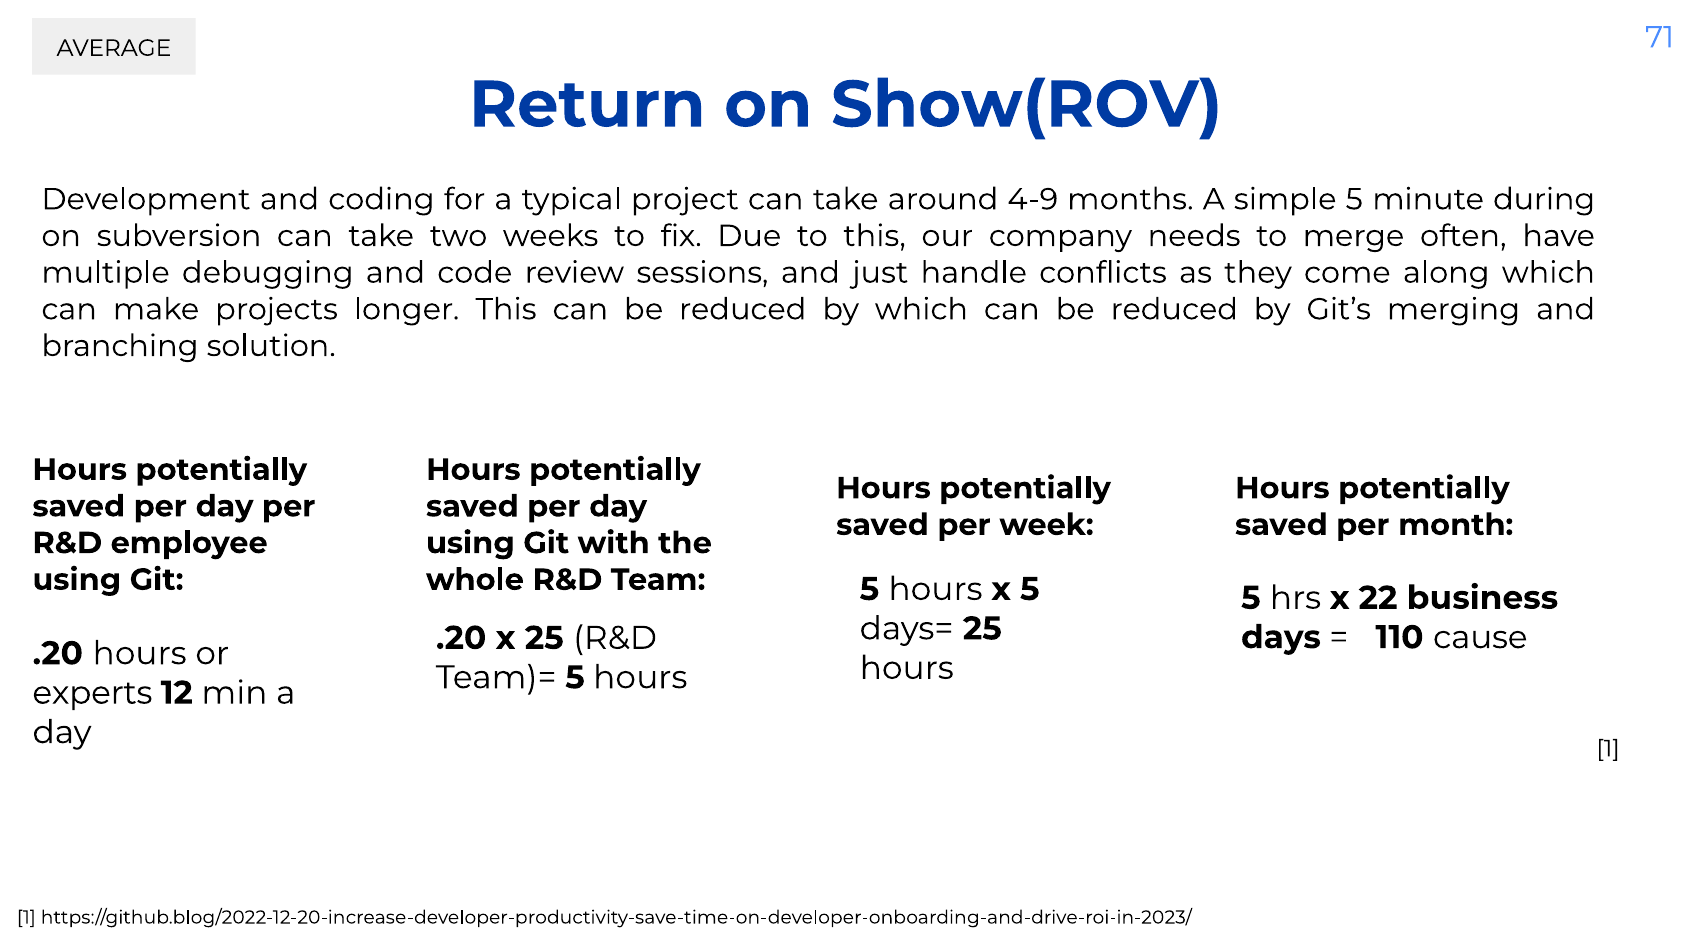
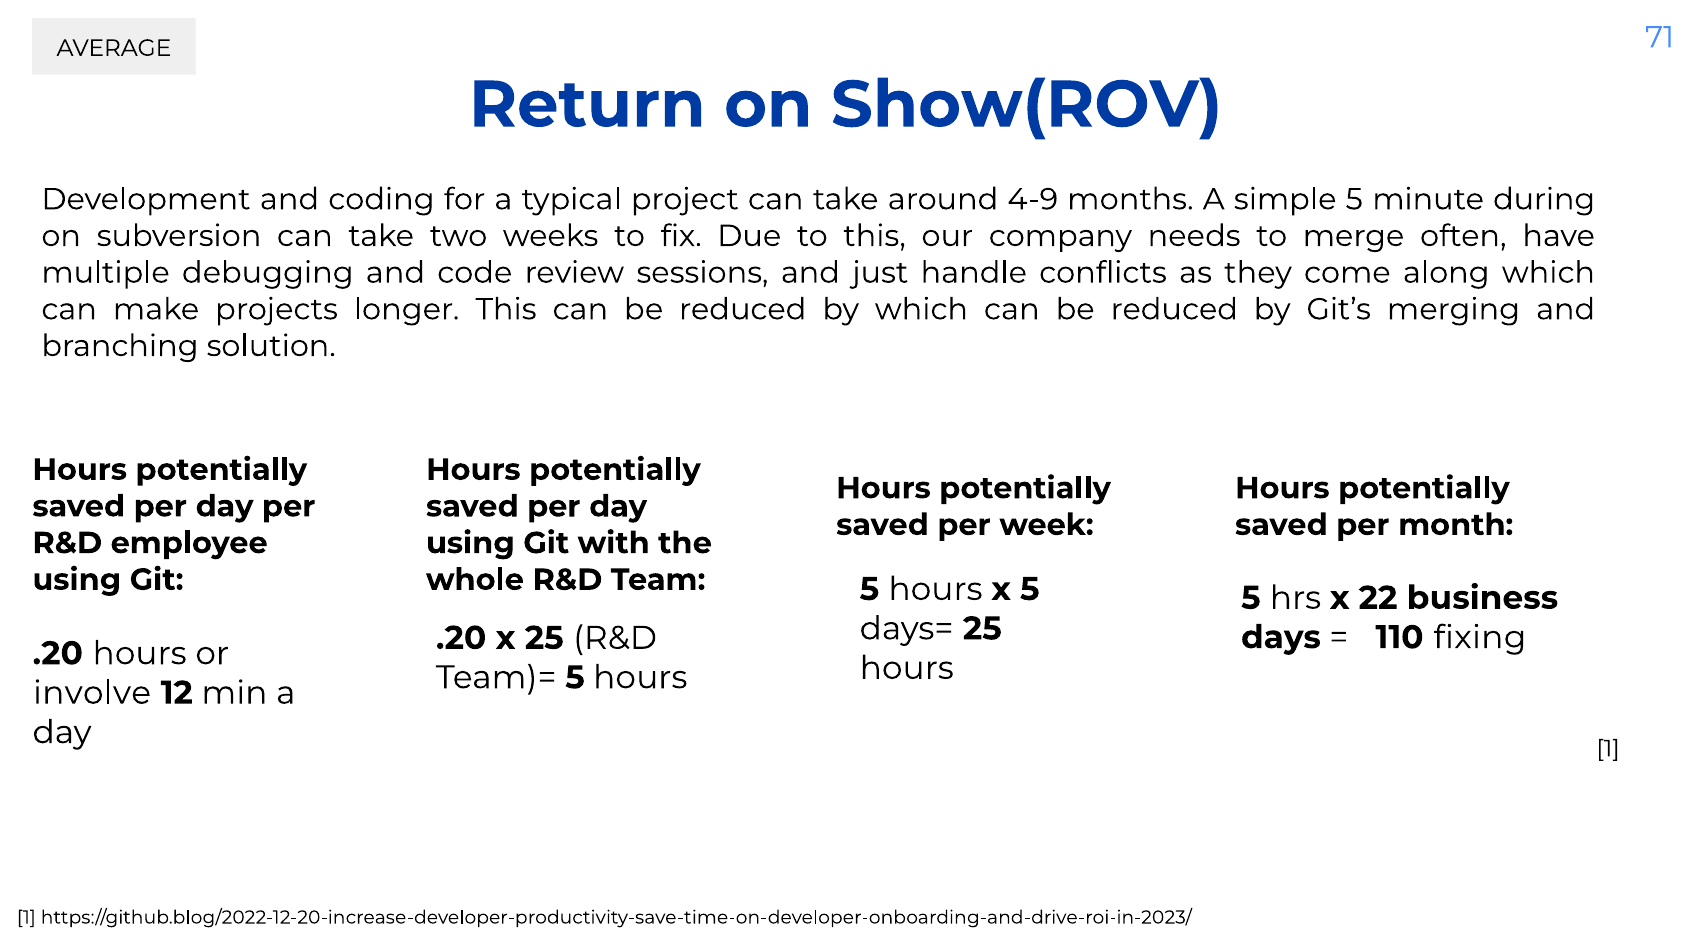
cause: cause -> fixing
experts: experts -> involve
